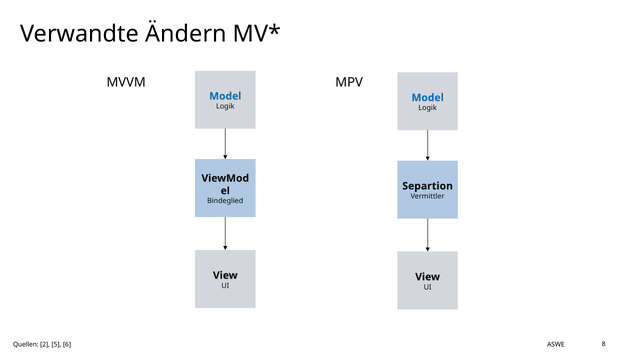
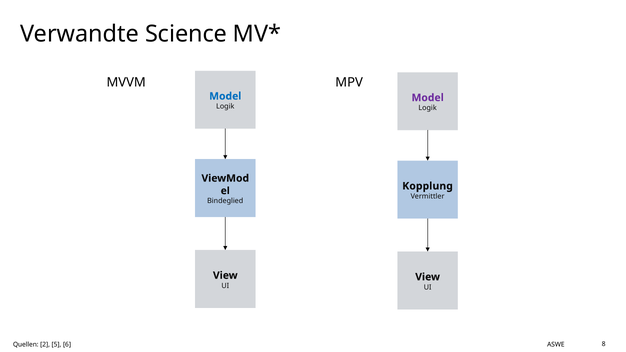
Ändern: Ändern -> Science
Model at (428, 98) colour: blue -> purple
Separtion: Separtion -> Kopplung
